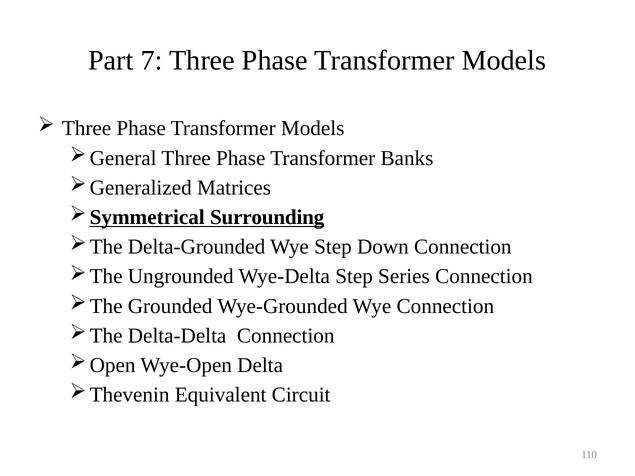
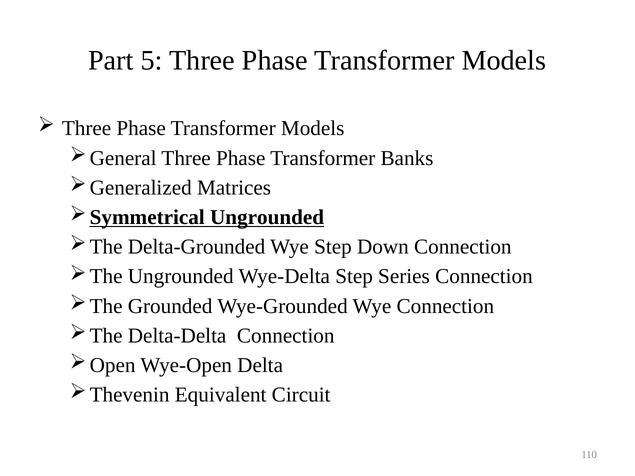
7: 7 -> 5
Surrounding at (267, 217): Surrounding -> Ungrounded
